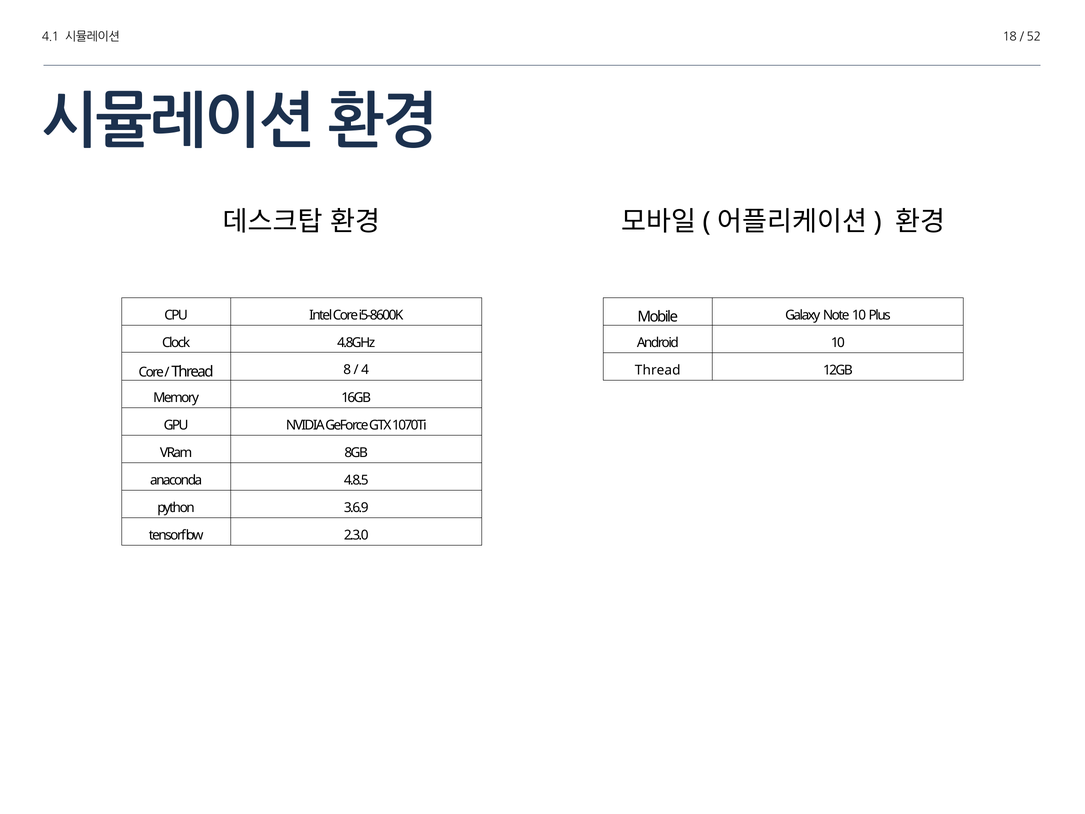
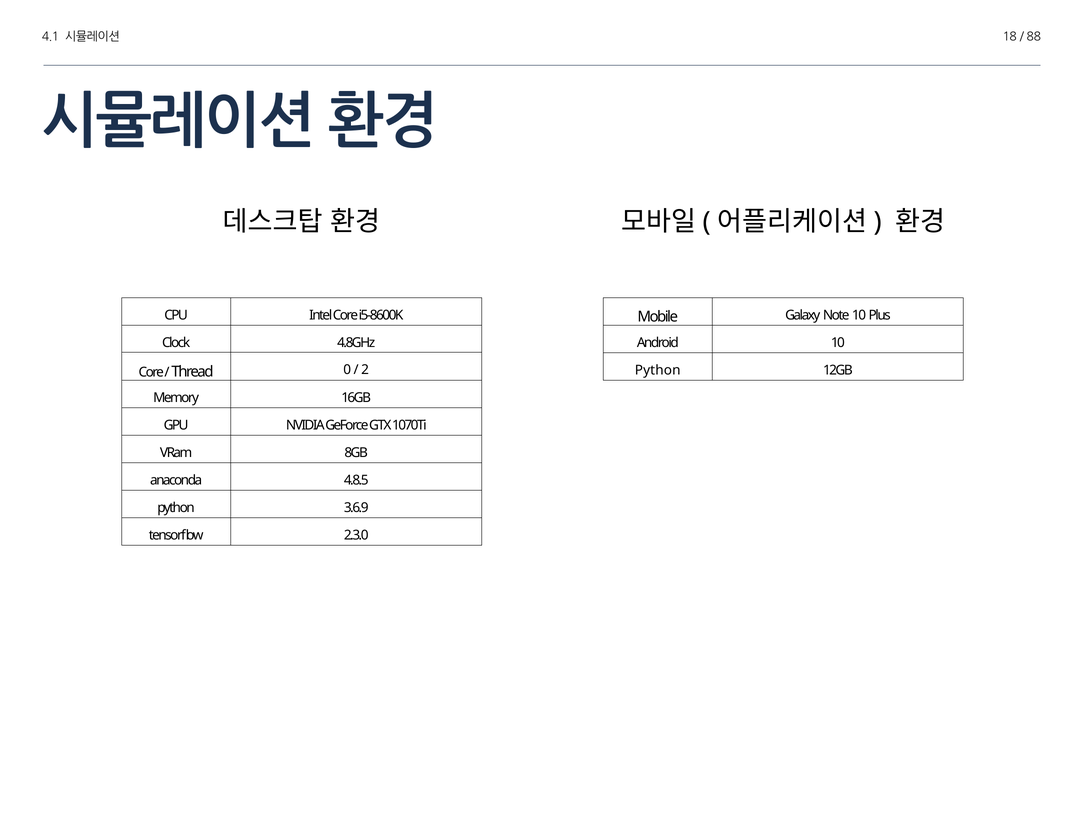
52: 52 -> 88
Thread at (658, 370): Thread -> Python
8: 8 -> 0
4: 4 -> 2
